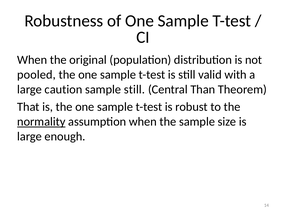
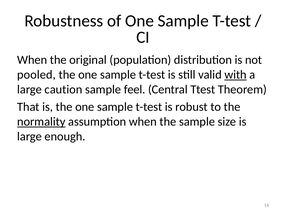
with underline: none -> present
sample still: still -> feel
Than: Than -> Ttest
